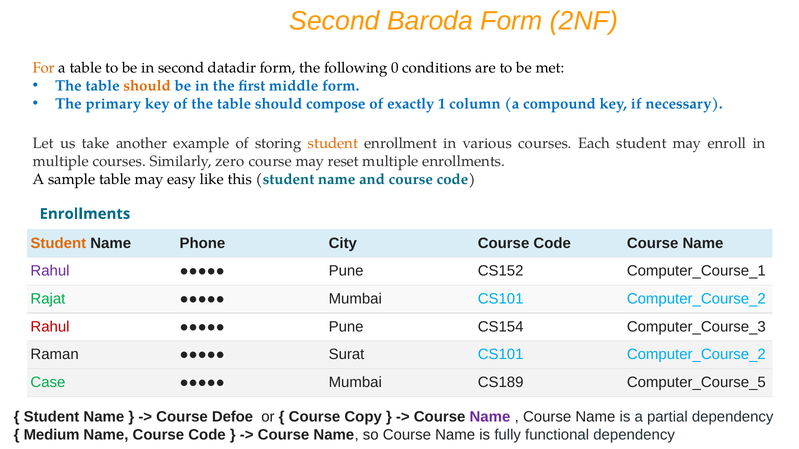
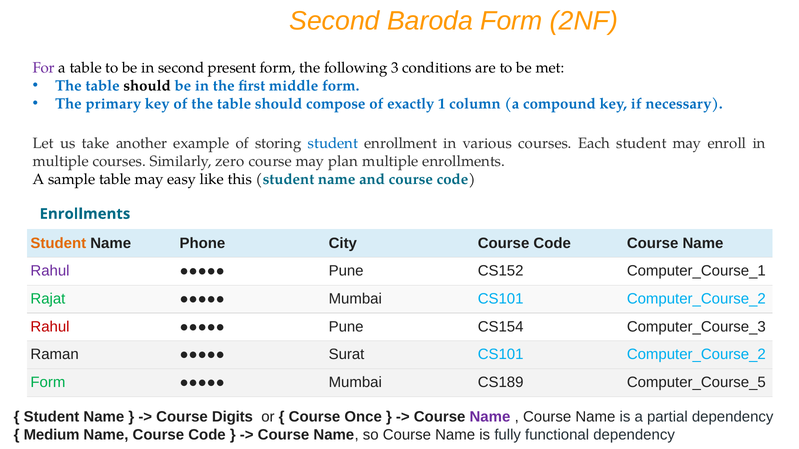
For colour: orange -> purple
datadir: datadir -> present
0: 0 -> 3
should at (147, 86) colour: orange -> black
student at (333, 143) colour: orange -> blue
reset: reset -> plan
Case at (48, 383): Case -> Form
Defoe: Defoe -> Digits
Copy: Copy -> Once
